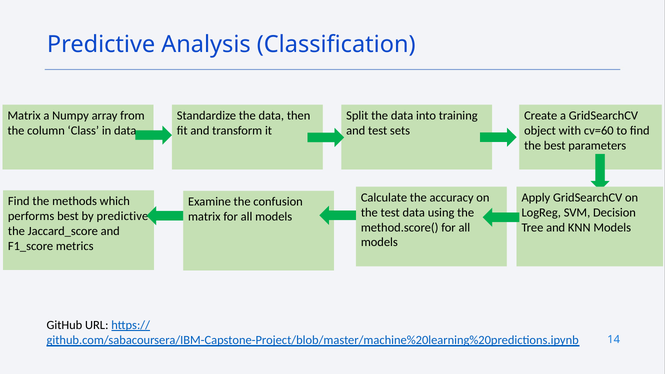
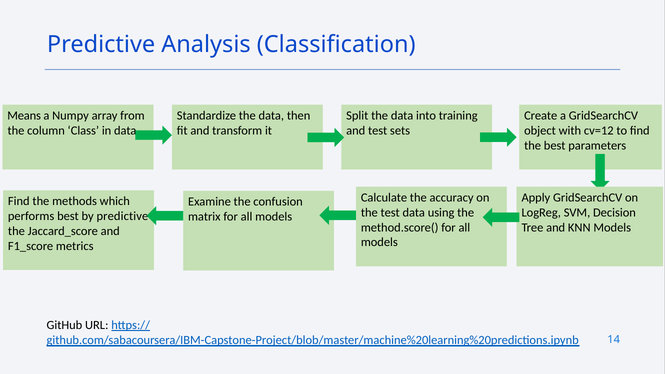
Matrix at (24, 116): Matrix -> Means
cv=60: cv=60 -> cv=12
